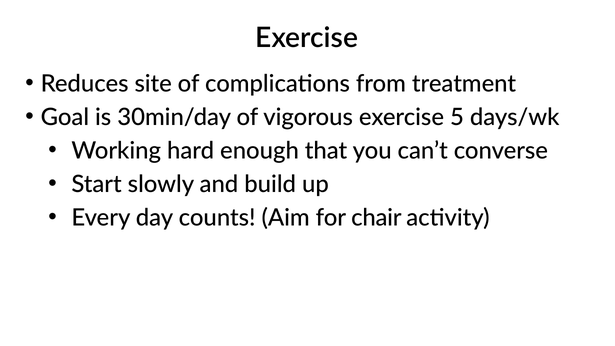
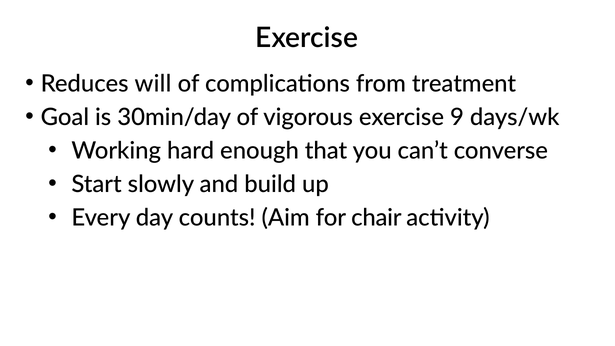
site: site -> will
5: 5 -> 9
